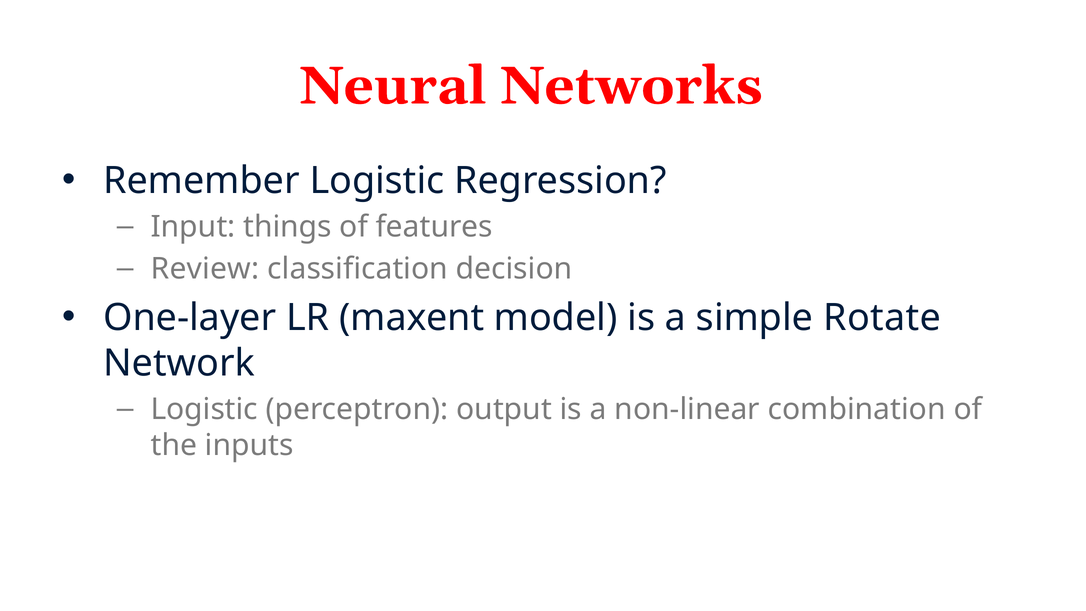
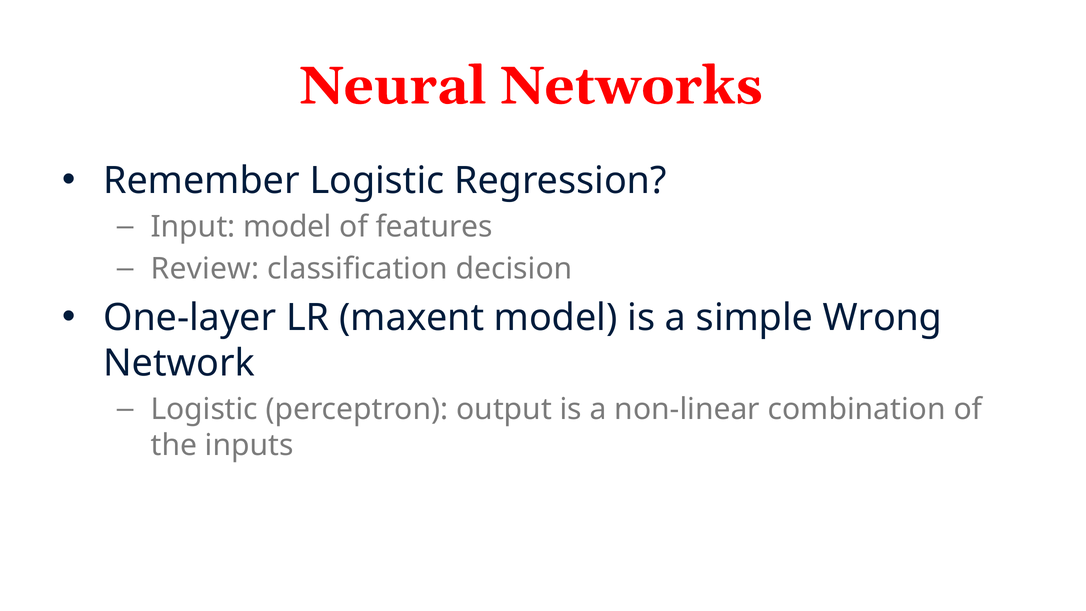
Input things: things -> model
Rotate: Rotate -> Wrong
